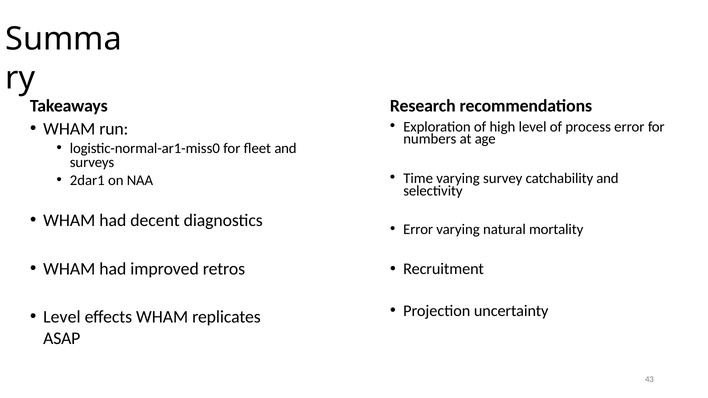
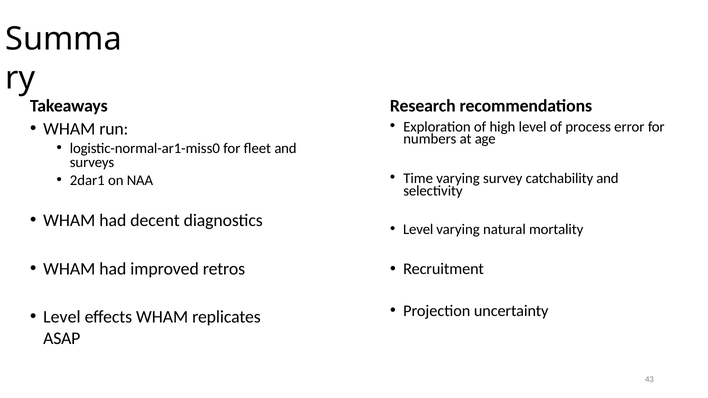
Error at (418, 230): Error -> Level
